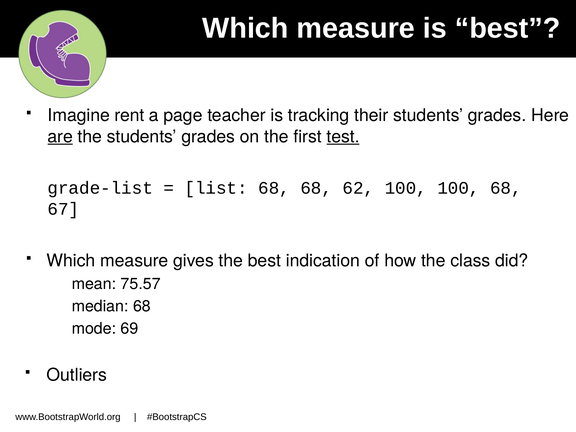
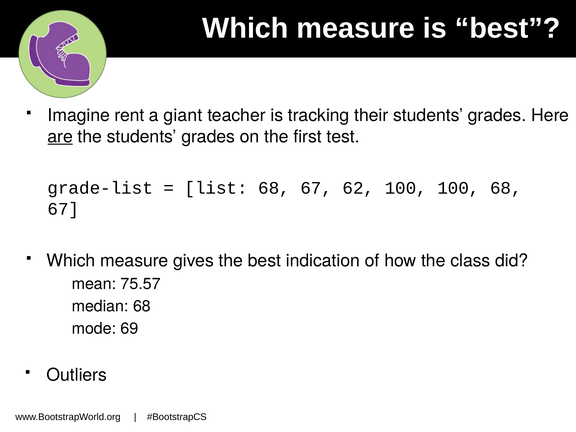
page: page -> giant
test underline: present -> none
list 68 68: 68 -> 67
